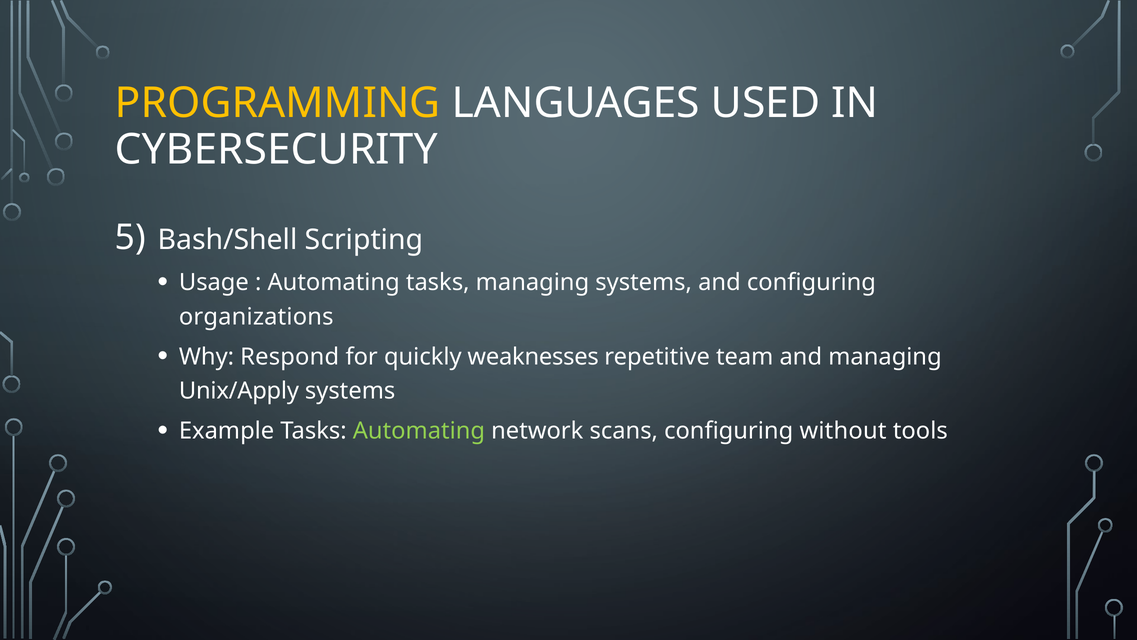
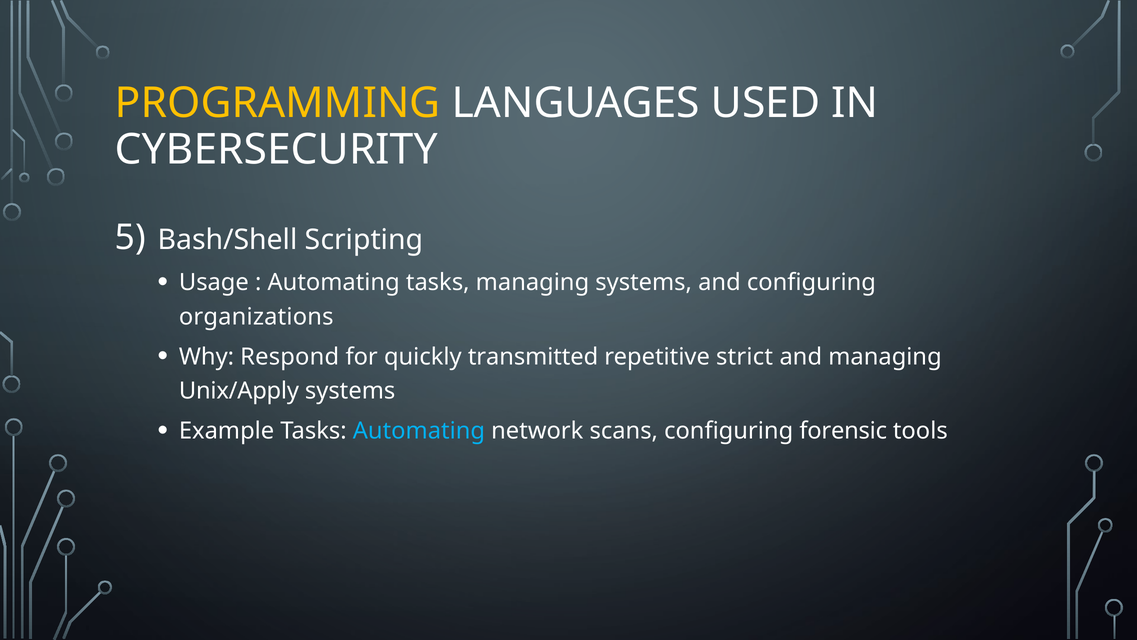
weaknesses: weaknesses -> transmitted
team: team -> strict
Automating at (419, 431) colour: light green -> light blue
without: without -> forensic
